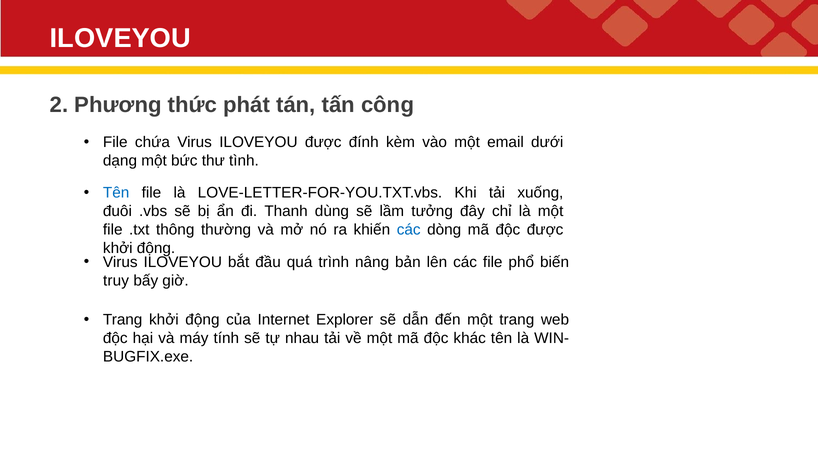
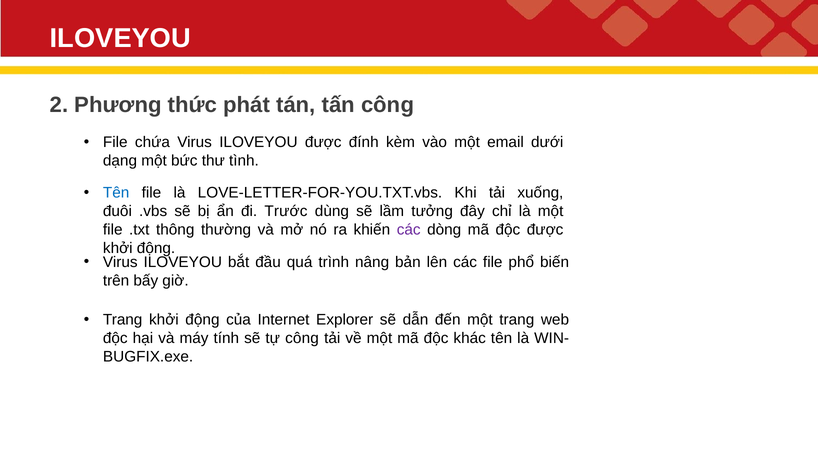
Thanh: Thanh -> Trước
các at (409, 230) colour: blue -> purple
truy: truy -> trên
tự nhau: nhau -> công
